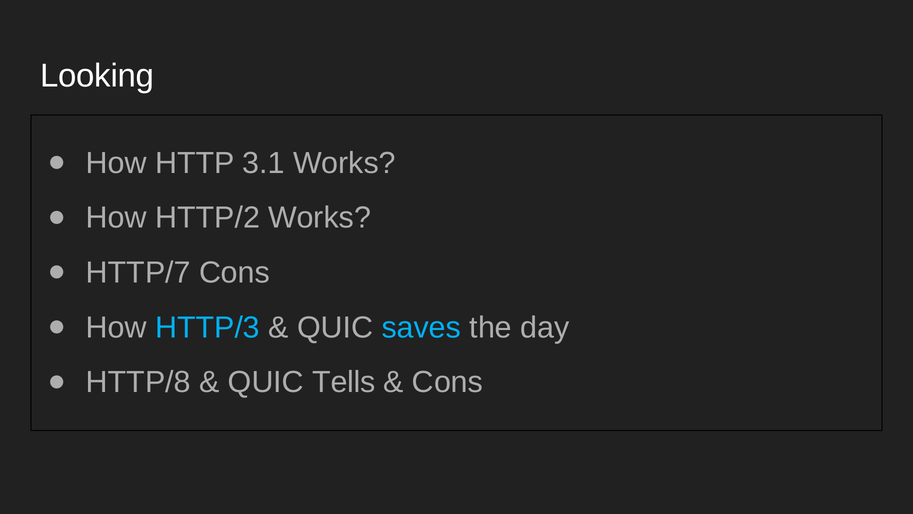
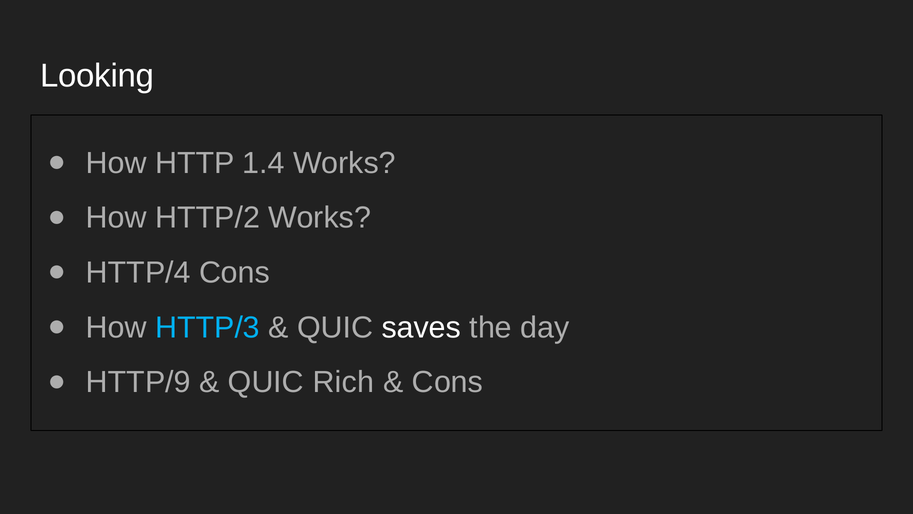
3.1: 3.1 -> 1.4
HTTP/7: HTTP/7 -> HTTP/4
saves colour: light blue -> white
HTTP/8: HTTP/8 -> HTTP/9
Tells: Tells -> Rich
